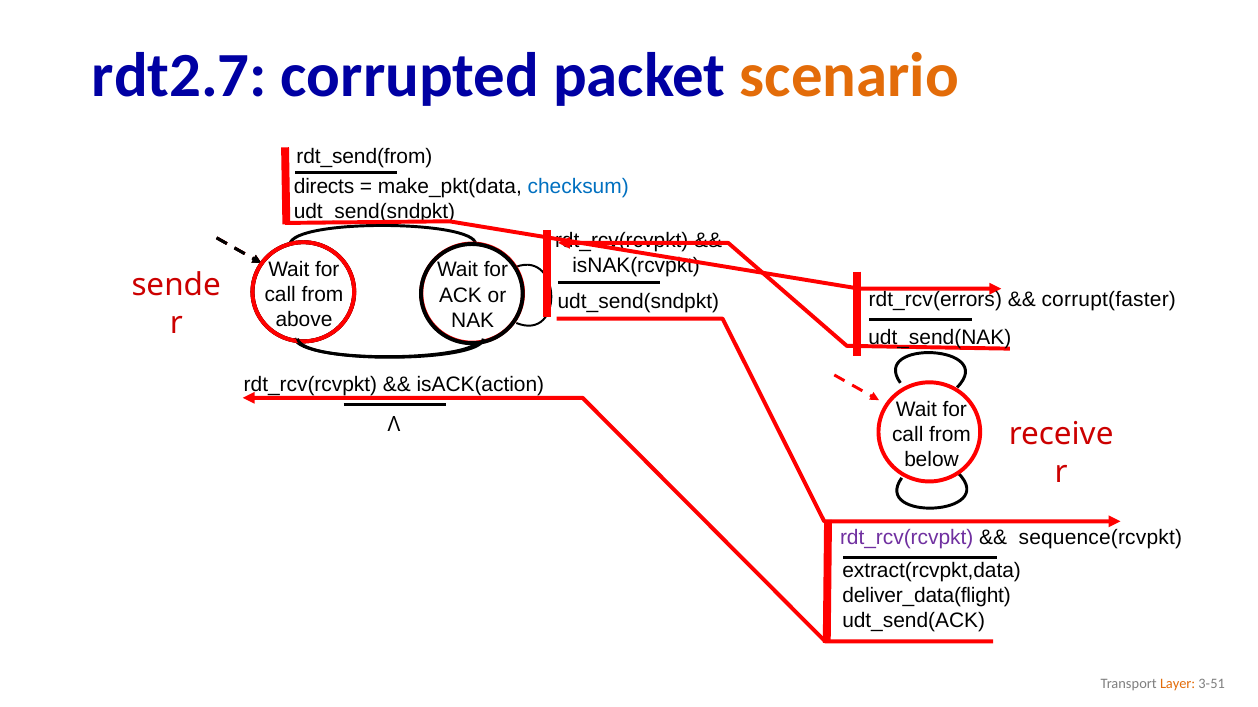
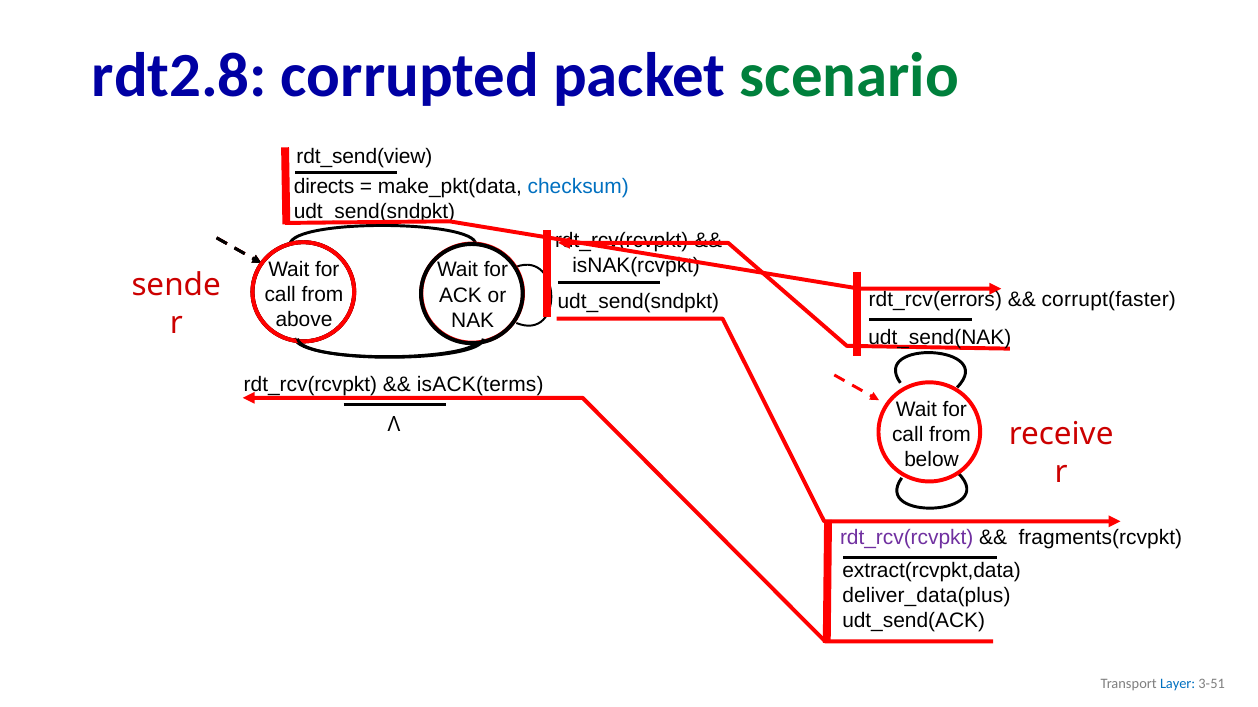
rdt2.7: rdt2.7 -> rdt2.8
scenario colour: orange -> green
rdt_send(from: rdt_send(from -> rdt_send(view
isACK(action: isACK(action -> isACK(terms
sequence(rcvpkt: sequence(rcvpkt -> fragments(rcvpkt
deliver_data(flight: deliver_data(flight -> deliver_data(plus
Layer colour: orange -> blue
